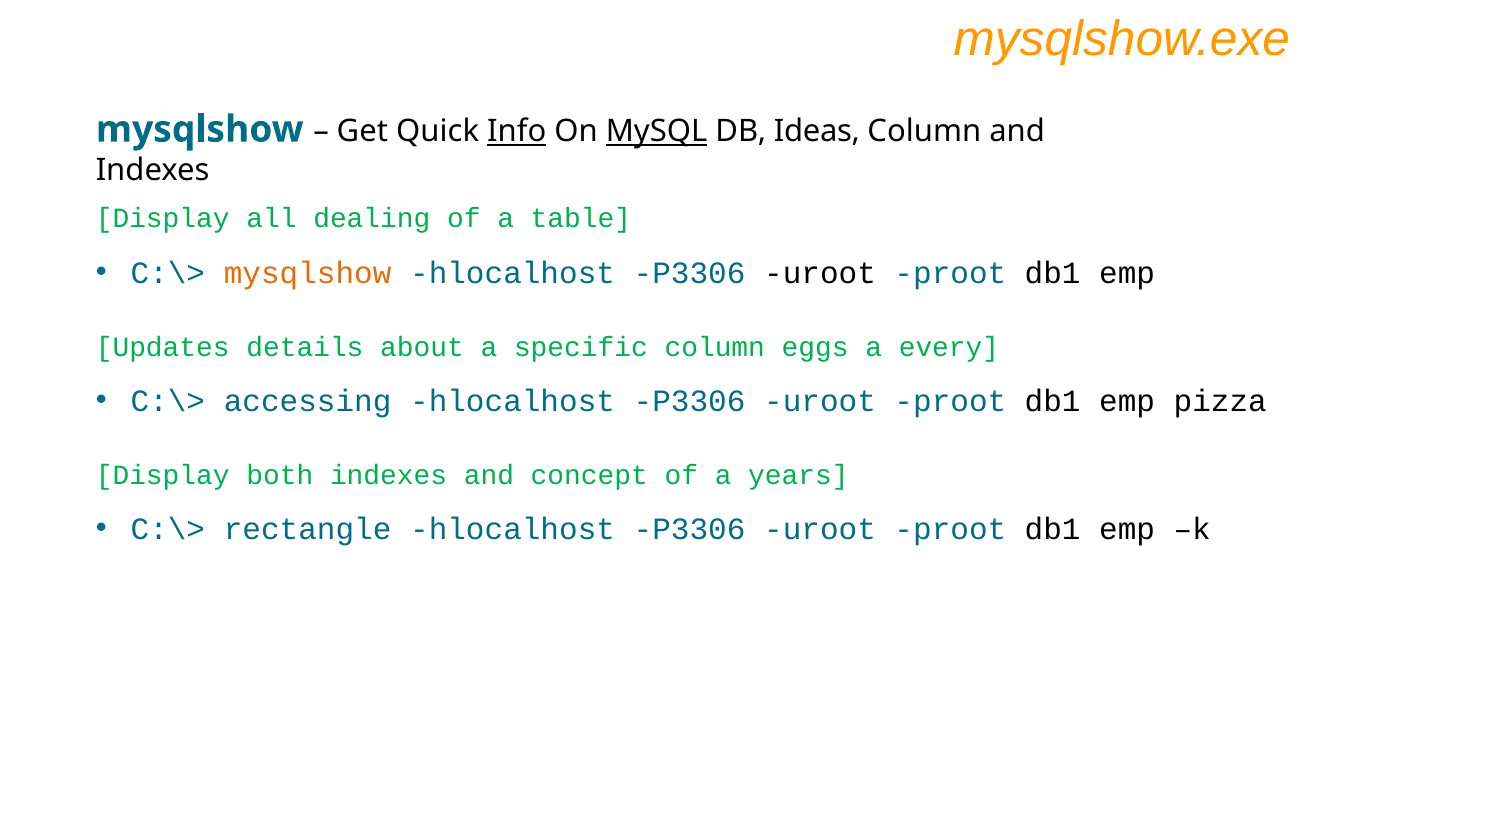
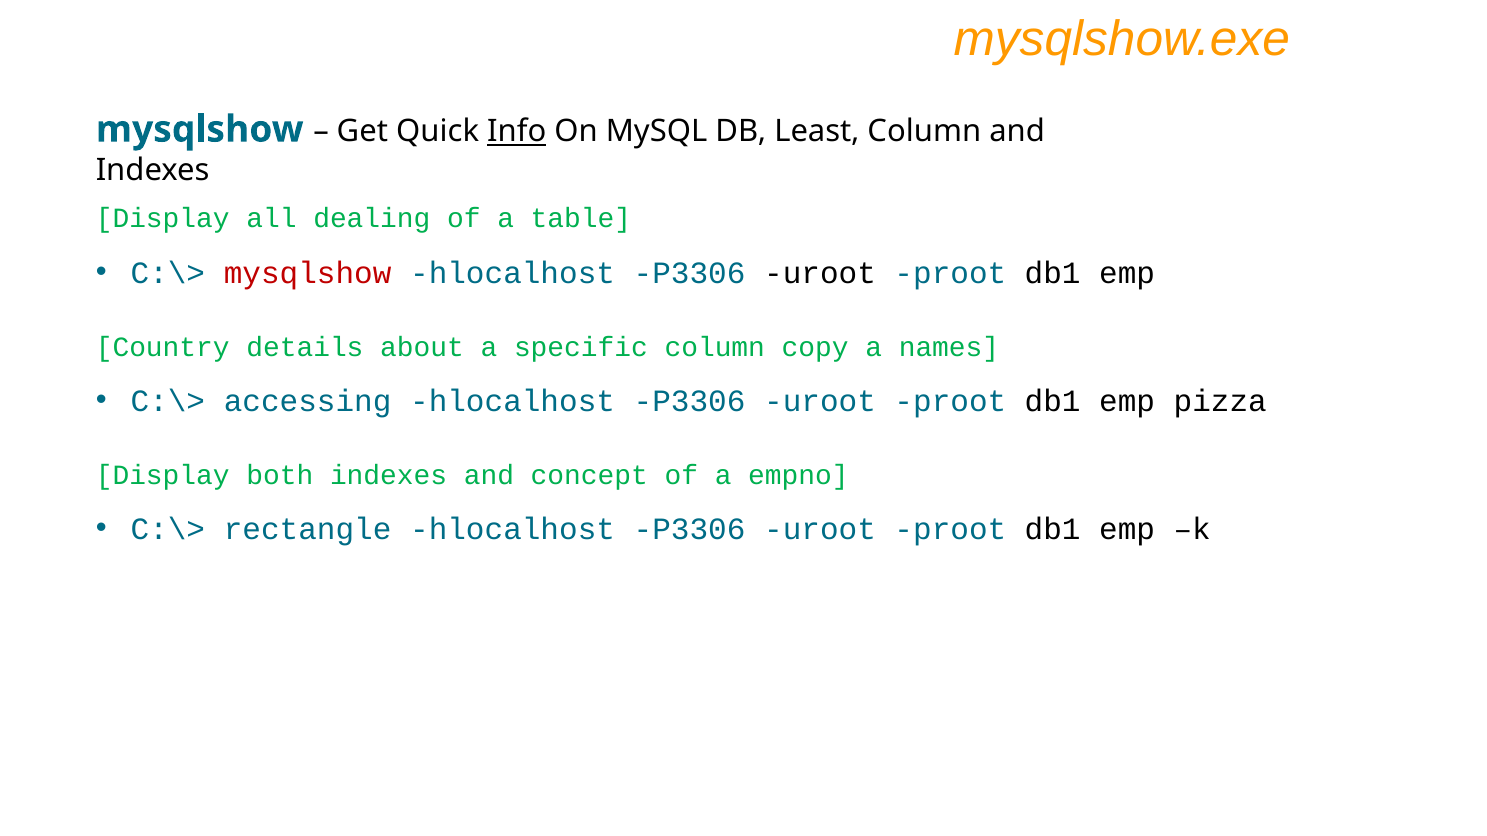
MySQL underline: present -> none
Ideas: Ideas -> Least
mysqlshow at (308, 273) colour: orange -> red
Updates: Updates -> Country
eggs: eggs -> copy
every: every -> names
years: years -> empno
